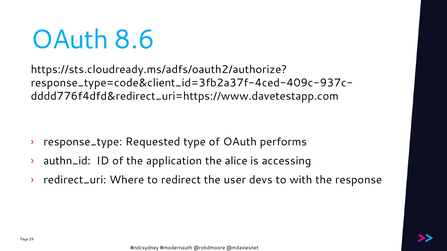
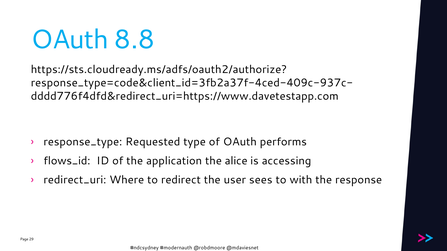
8.6: 8.6 -> 8.8
authn_id: authn_id -> flows_id
devs: devs -> sees
